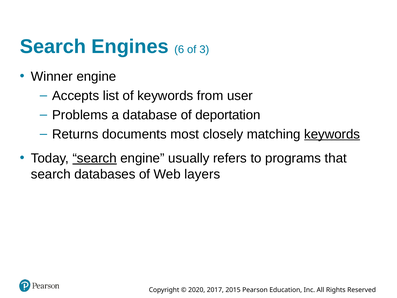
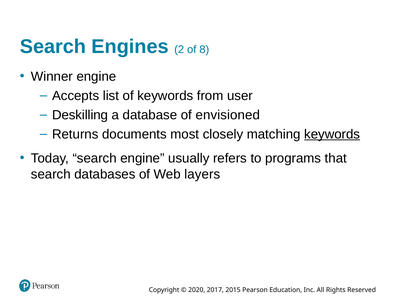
6: 6 -> 2
3: 3 -> 8
Problems: Problems -> Deskilling
deportation: deportation -> envisioned
search at (95, 158) underline: present -> none
